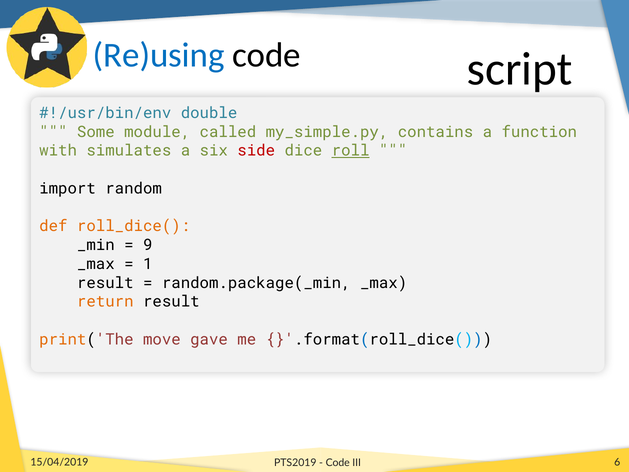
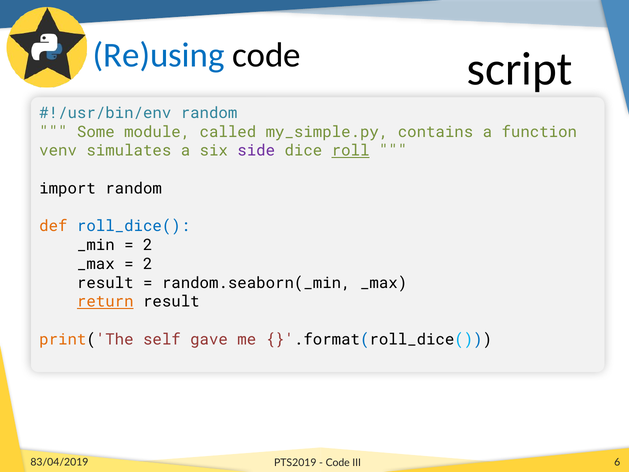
double at (209, 113): double -> random
with: with -> venv
side colour: red -> purple
roll_dice( colour: orange -> blue
9 at (148, 245): 9 -> 2
1 at (148, 264): 1 -> 2
random.package(_min: random.package(_min -> random.seaborn(_min
return underline: none -> present
move: move -> self
15/04/2019: 15/04/2019 -> 83/04/2019
